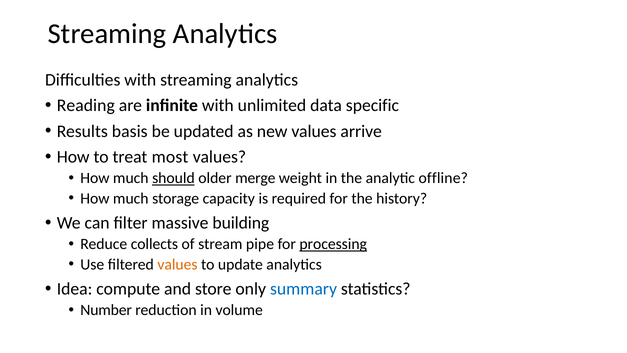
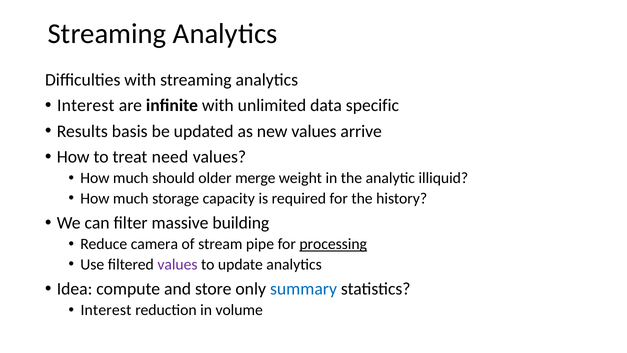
Reading at (86, 106): Reading -> Interest
most: most -> need
should underline: present -> none
offline: offline -> illiquid
collects: collects -> camera
values at (177, 264) colour: orange -> purple
Number at (106, 310): Number -> Interest
